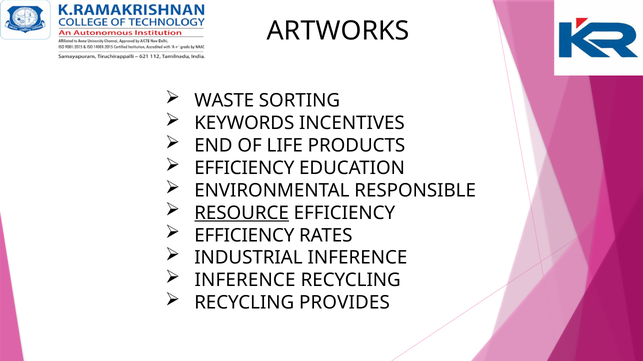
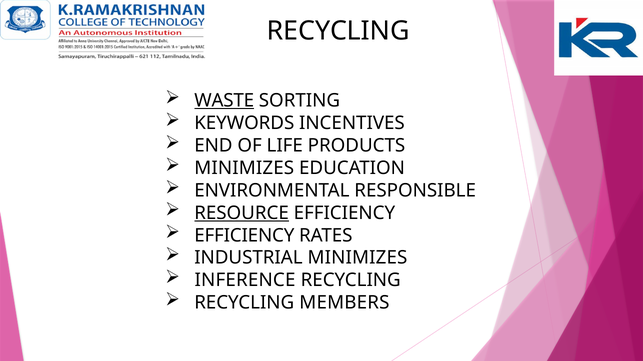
ARTWORKS at (338, 31): ARTWORKS -> RECYCLING
WASTE underline: none -> present
EFFICIENCY at (244, 168): EFFICIENCY -> MINIMIZES
INDUSTRIAL INFERENCE: INFERENCE -> MINIMIZES
PROVIDES: PROVIDES -> MEMBERS
